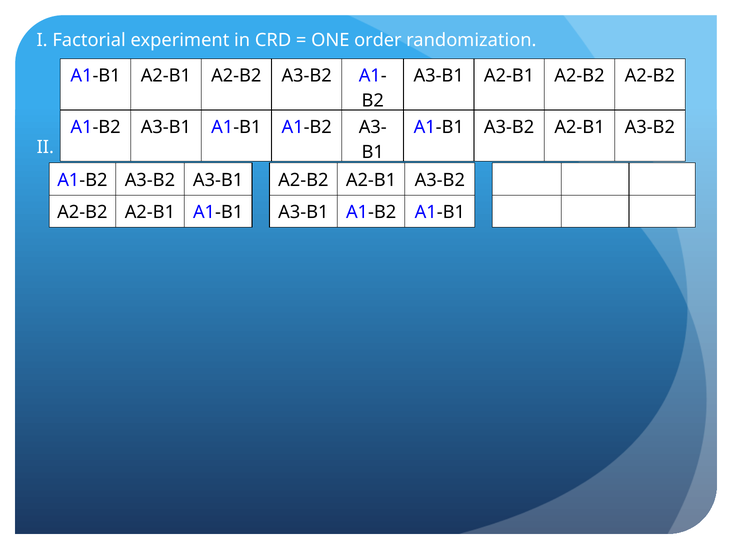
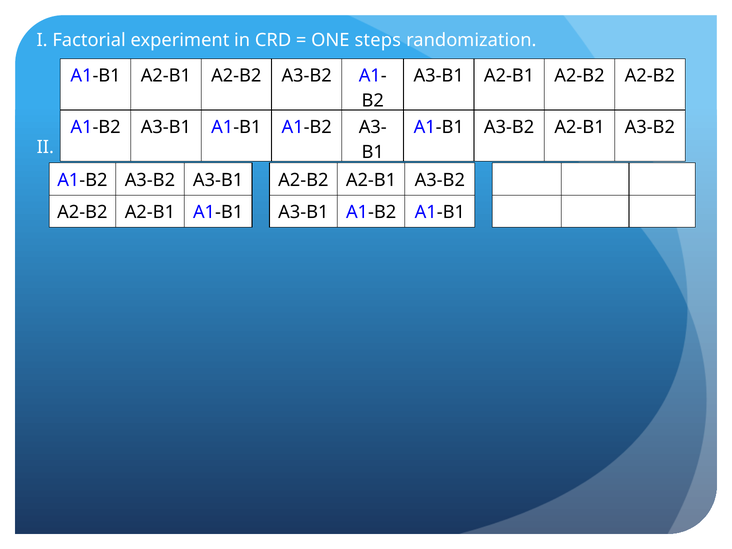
order: order -> steps
